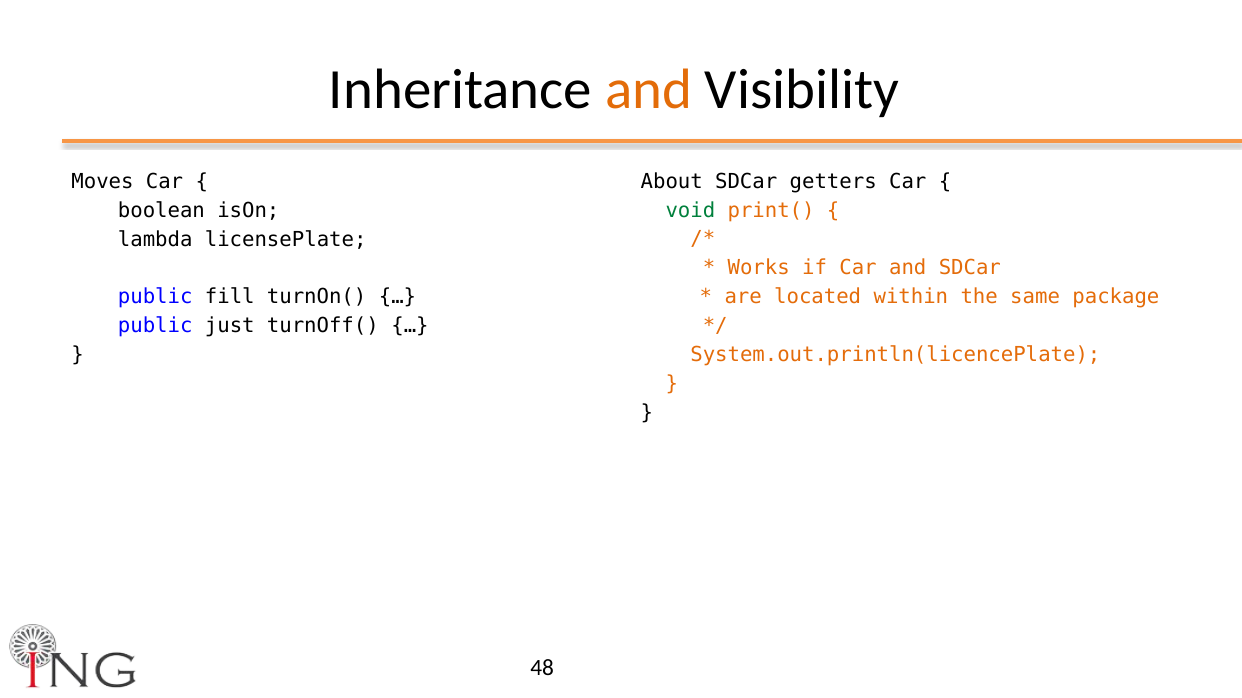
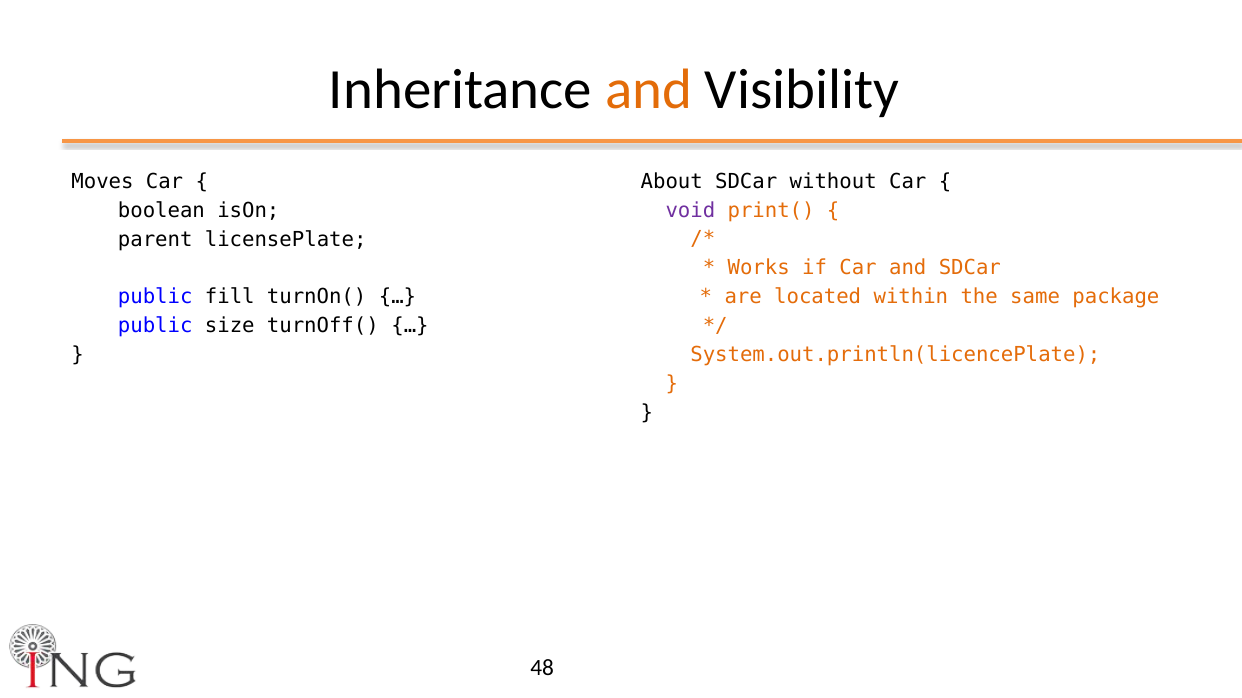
getters: getters -> without
void colour: green -> purple
lambda: lambda -> parent
just: just -> size
